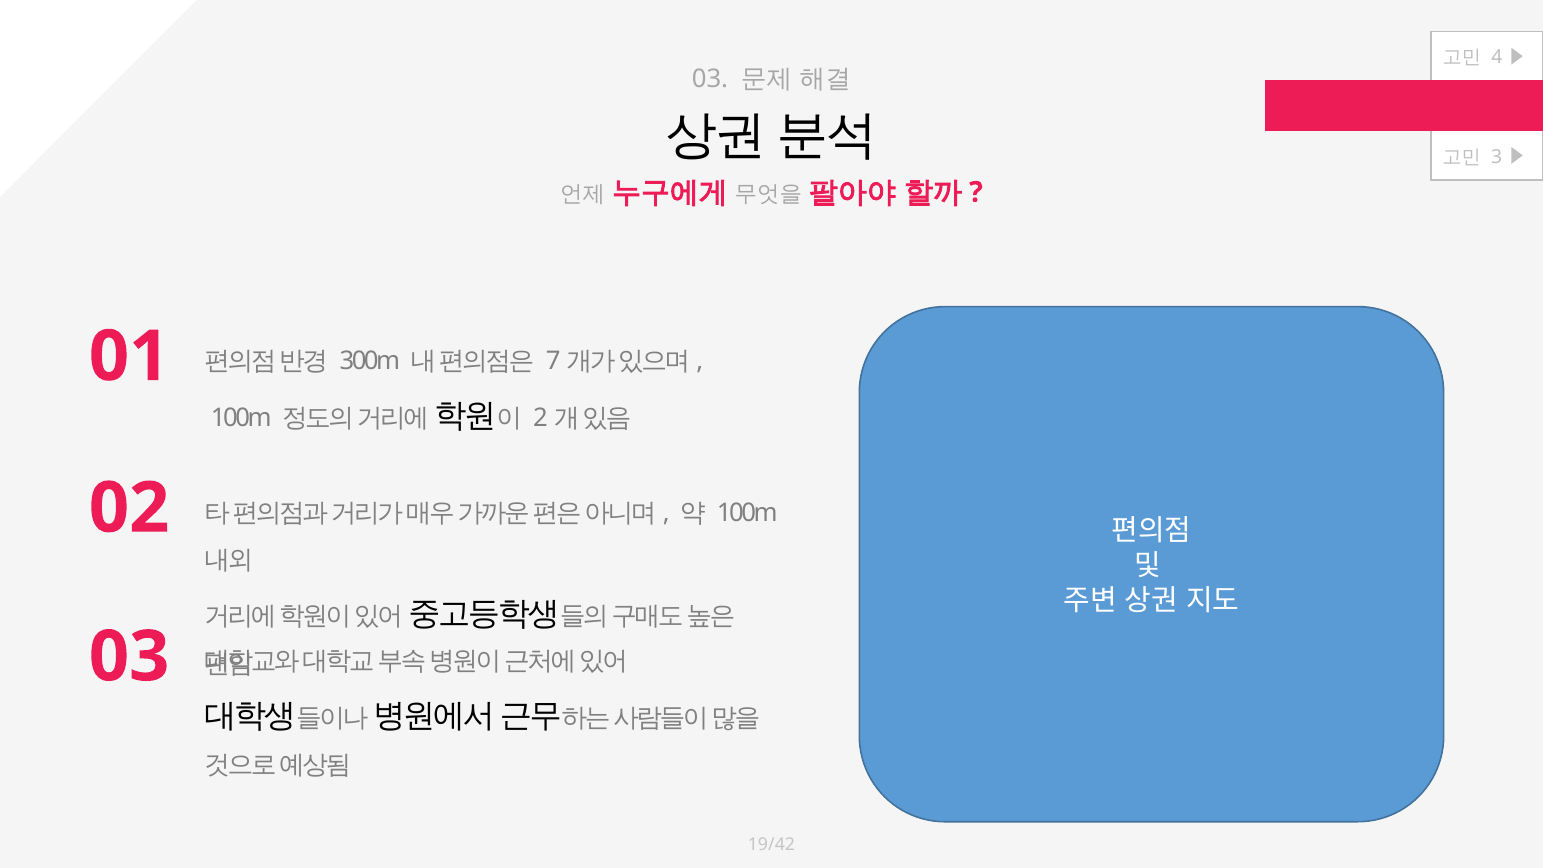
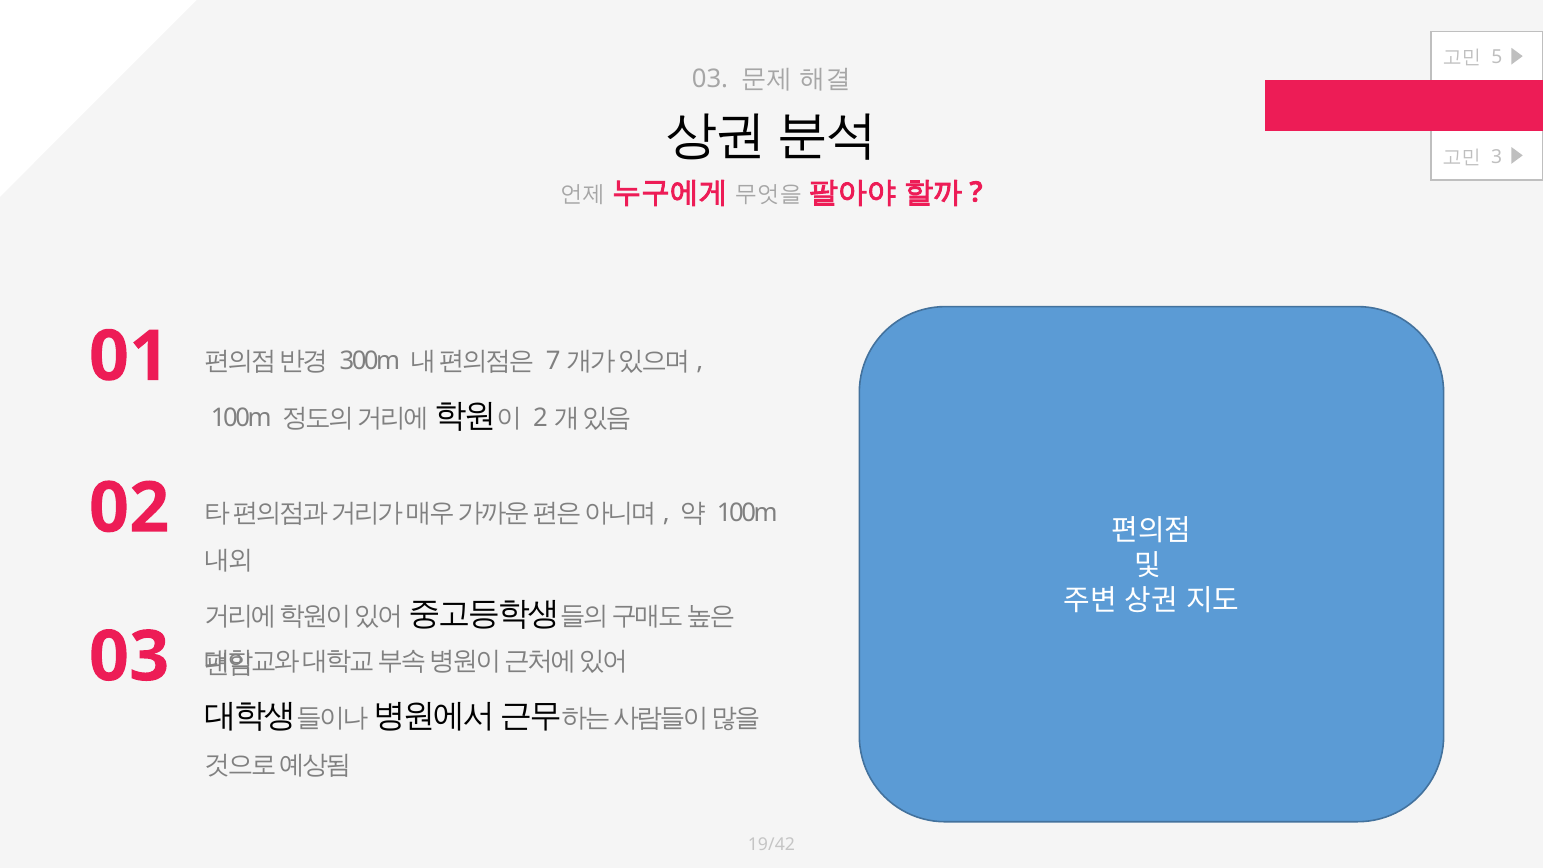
4: 4 -> 5
